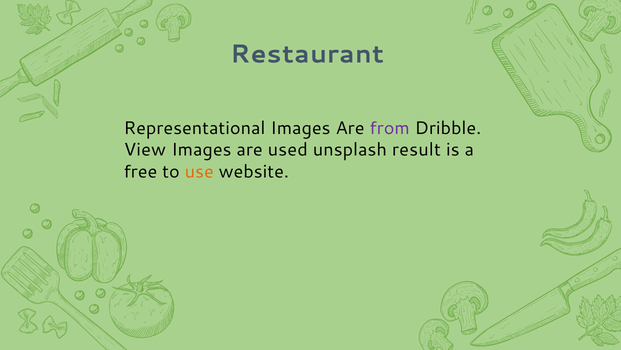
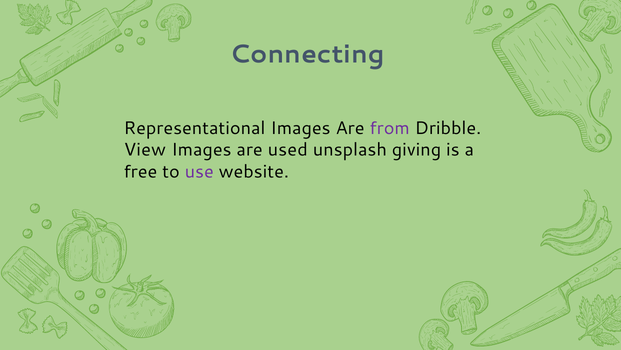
Restaurant: Restaurant -> Connecting
result: result -> giving
use colour: orange -> purple
